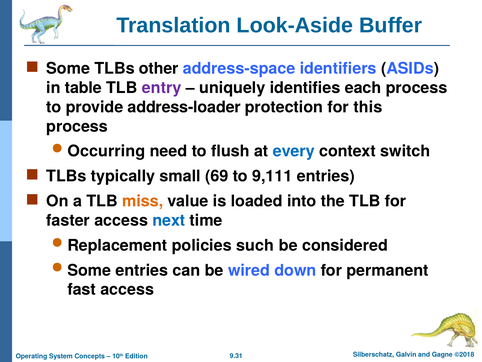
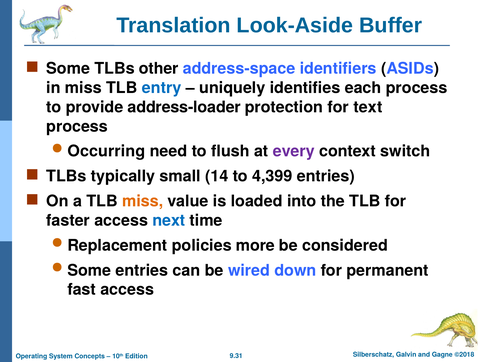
in table: table -> miss
entry colour: purple -> blue
this: this -> text
every colour: blue -> purple
69: 69 -> 14
9,111: 9,111 -> 4,399
such: such -> more
